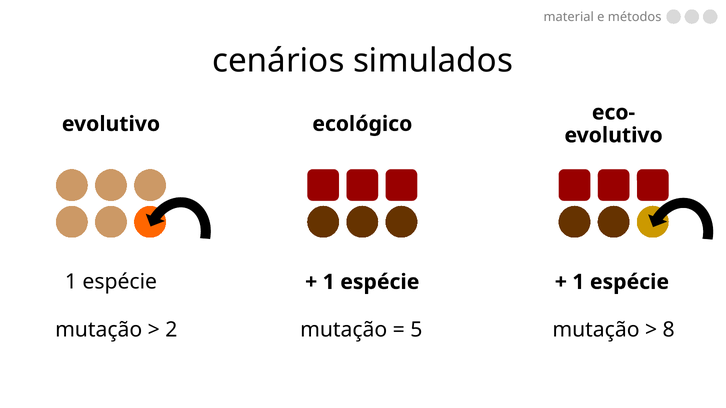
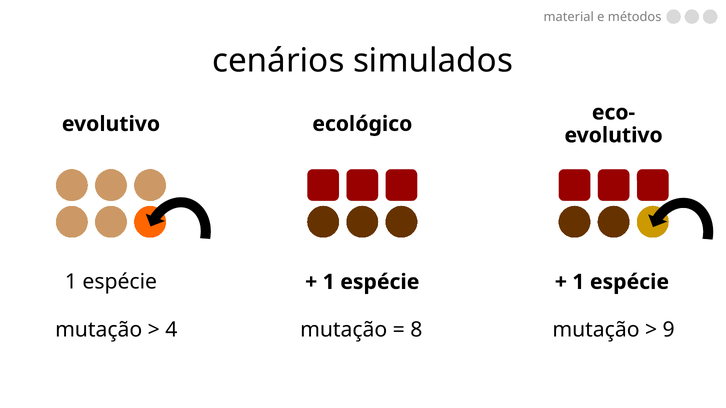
2: 2 -> 4
5: 5 -> 8
8: 8 -> 9
